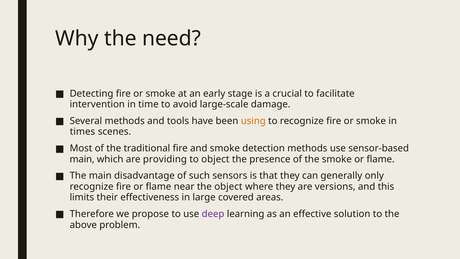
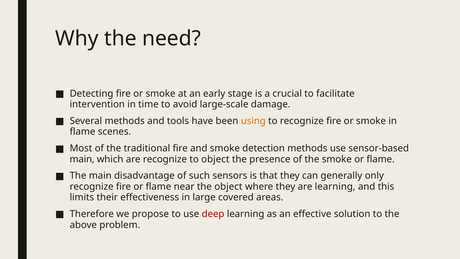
times at (82, 132): times -> flame
are providing: providing -> recognize
are versions: versions -> learning
deep colour: purple -> red
